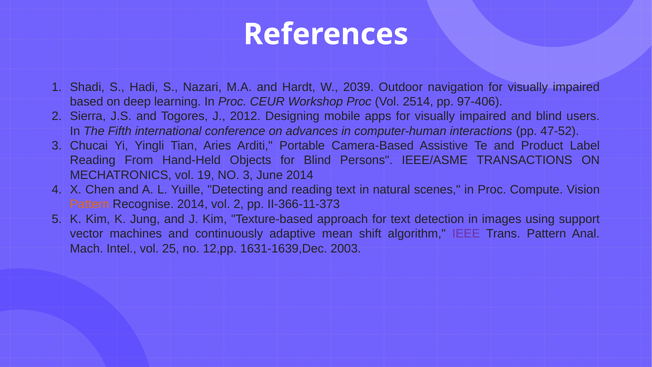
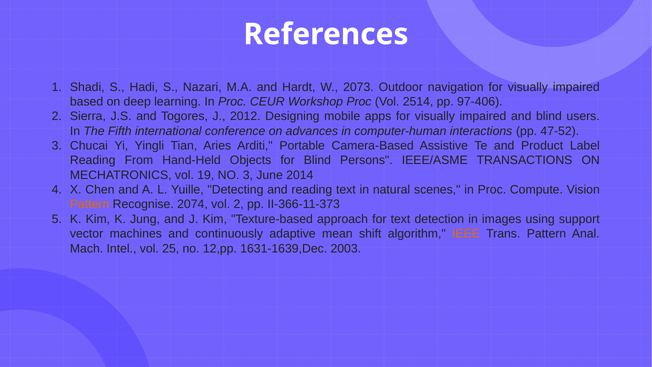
2039: 2039 -> 2073
Recognise 2014: 2014 -> 2074
IEEE colour: purple -> orange
